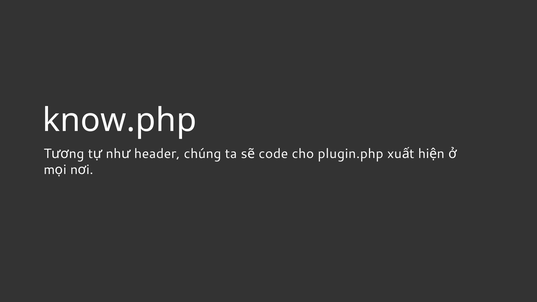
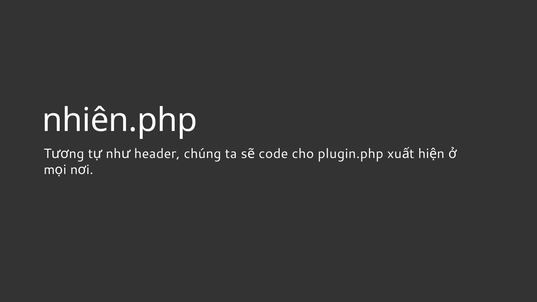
know.php: know.php -> nhiên.php
